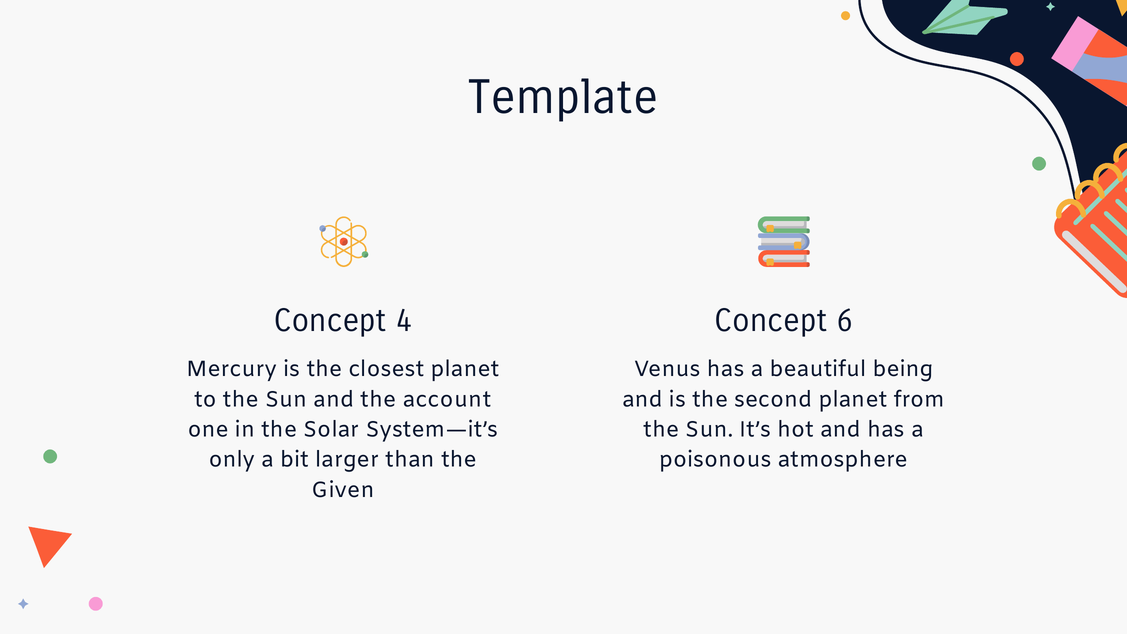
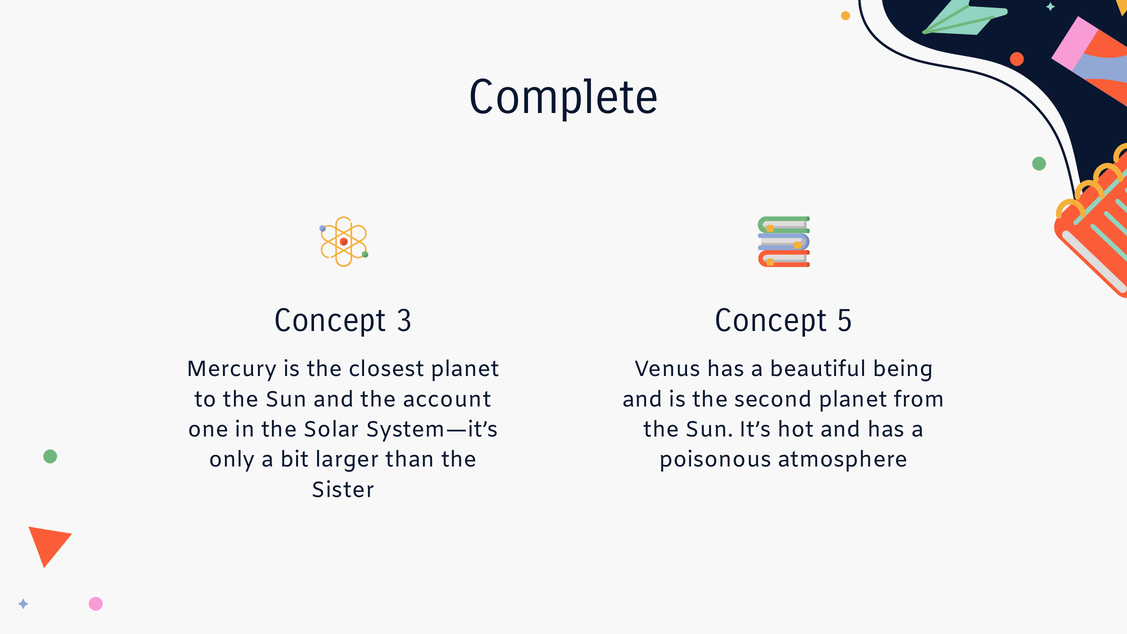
Template: Template -> Complete
4: 4 -> 3
6: 6 -> 5
Given: Given -> Sister
